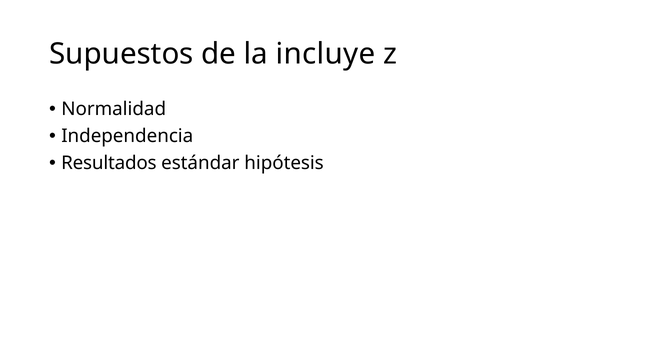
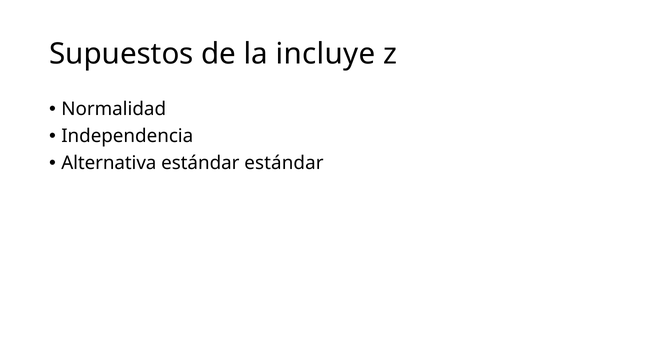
Resultados: Resultados -> Alternativa
estándar hipótesis: hipótesis -> estándar
